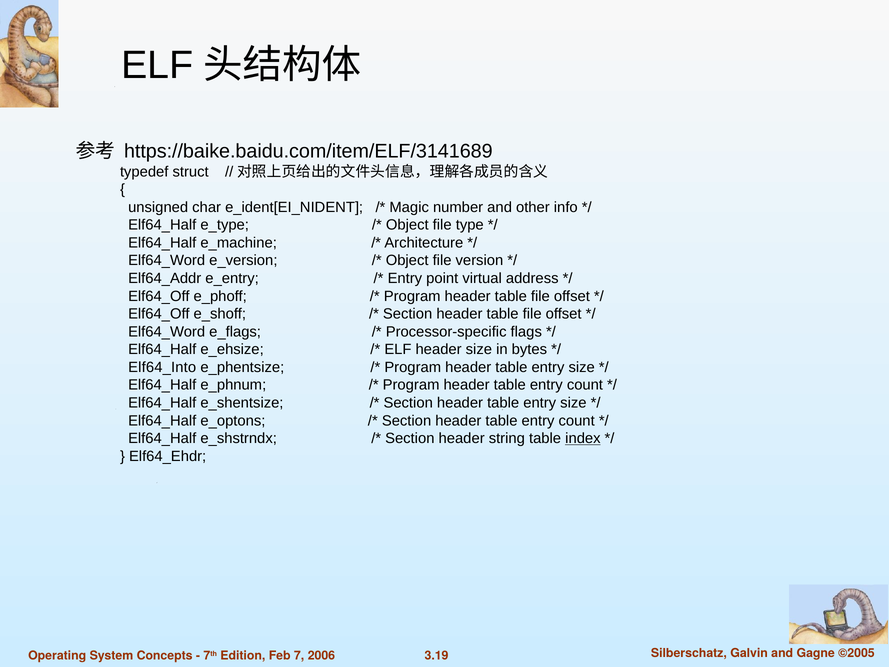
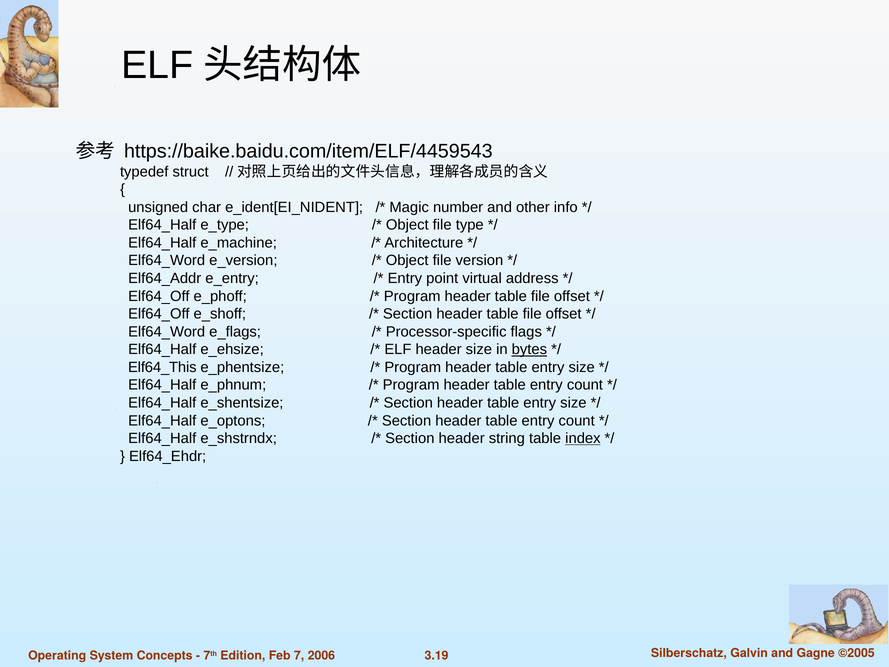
https://baike.baidu.com/item/ELF/3141689: https://baike.baidu.com/item/ELF/3141689 -> https://baike.baidu.com/item/ELF/4459543
bytes underline: none -> present
Elf64_Into: Elf64_Into -> Elf64_This
